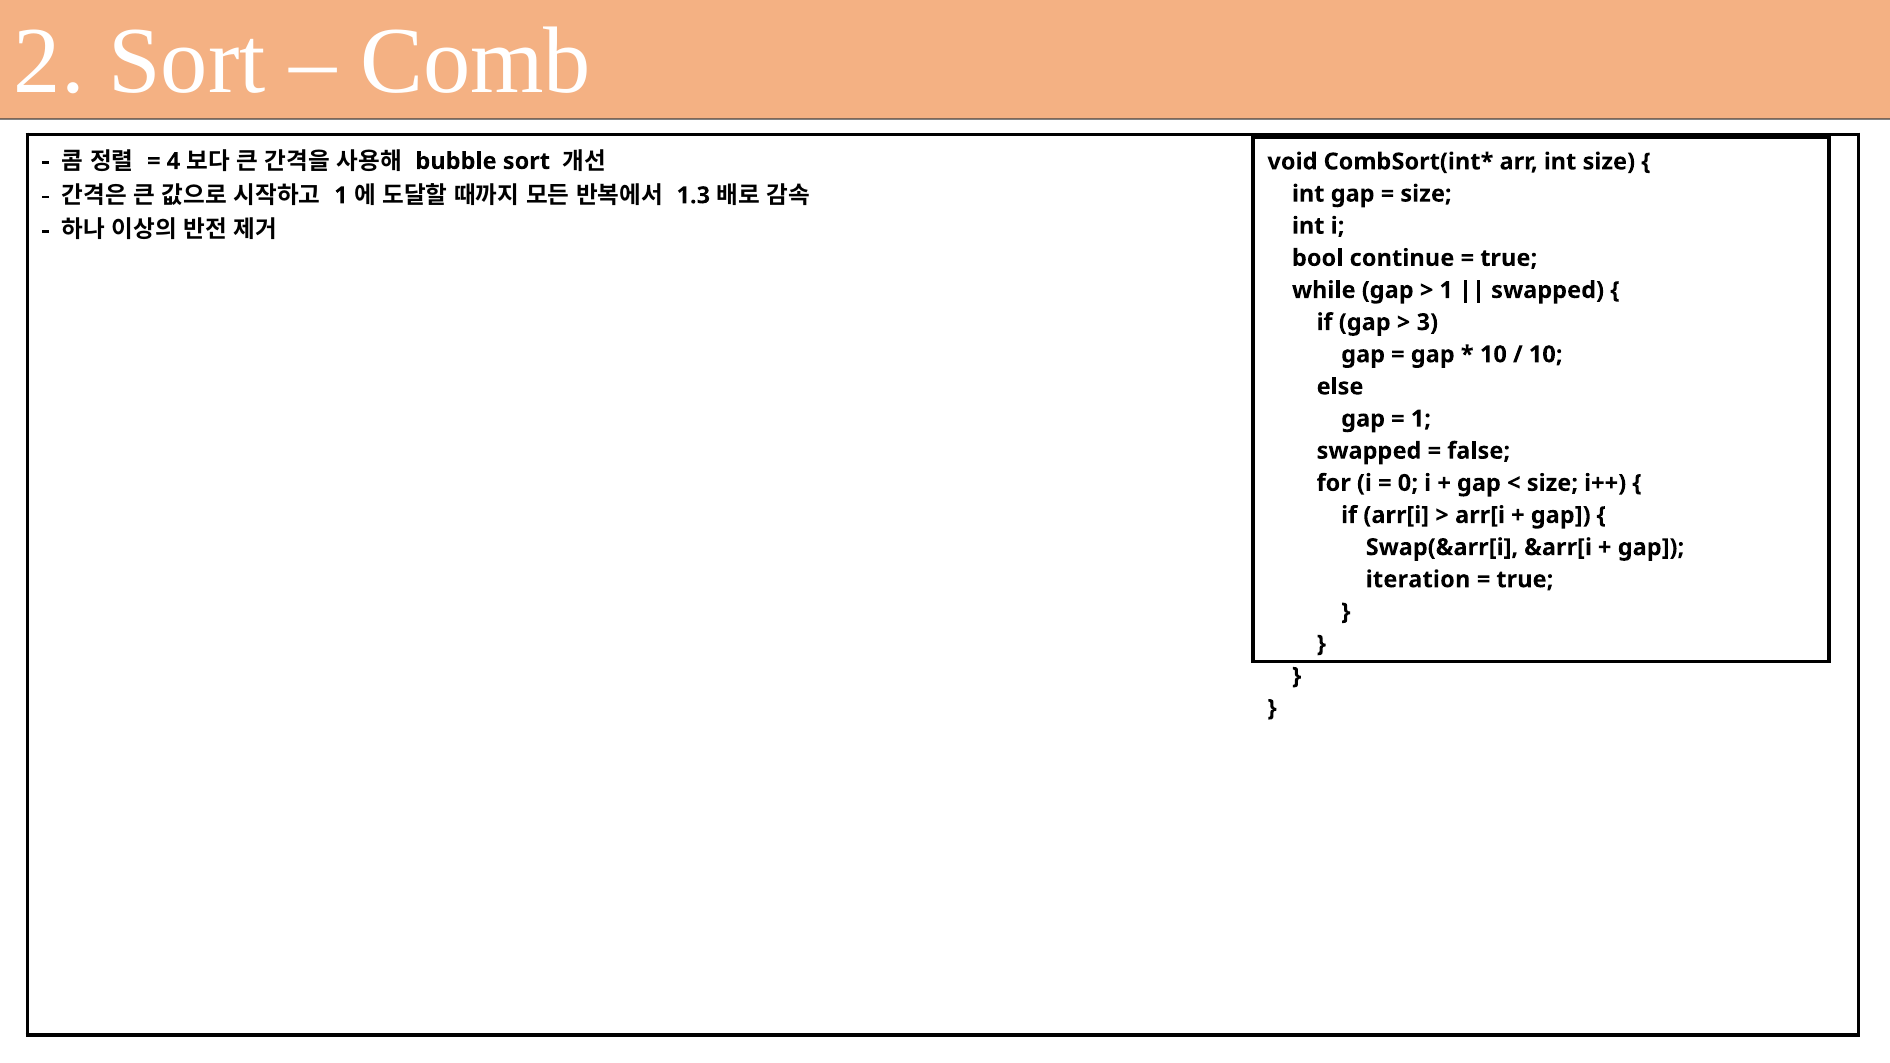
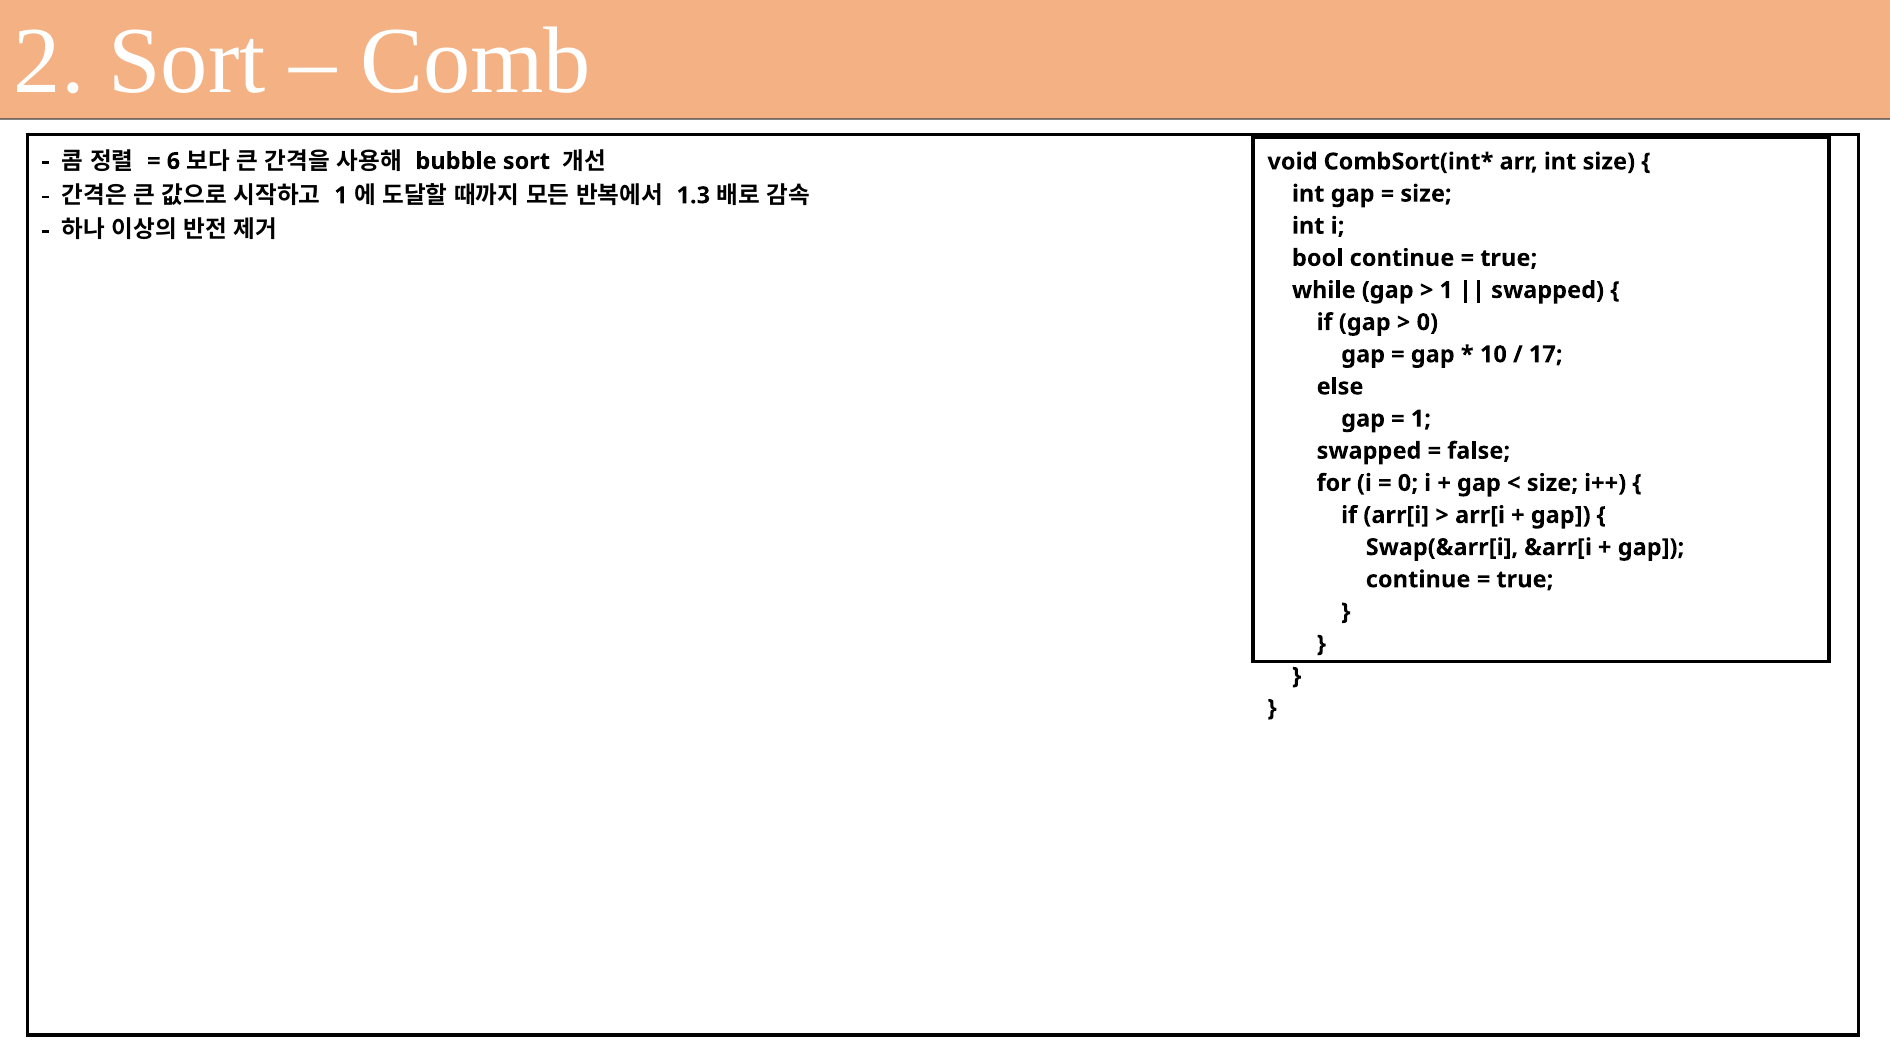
4: 4 -> 6
3 at (1427, 322): 3 -> 0
10 at (1546, 355): 10 -> 17
iteration at (1418, 580): iteration -> continue
